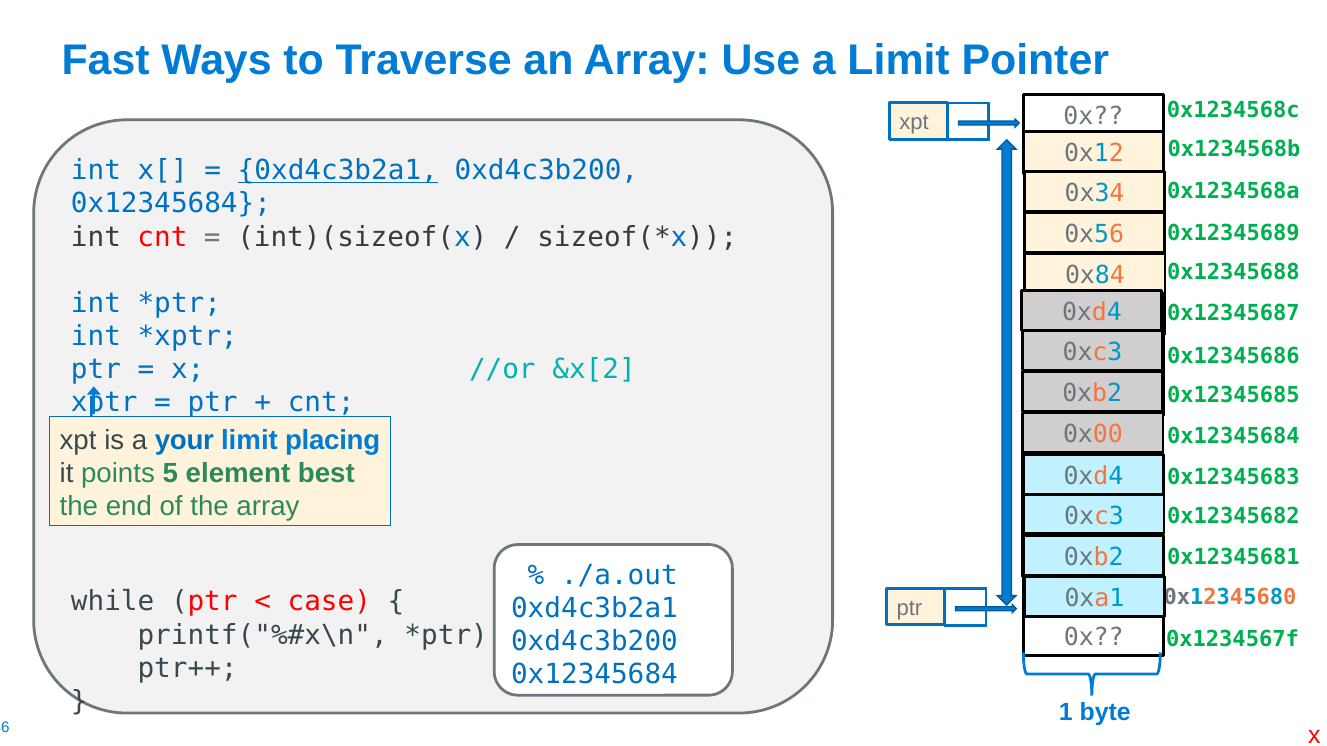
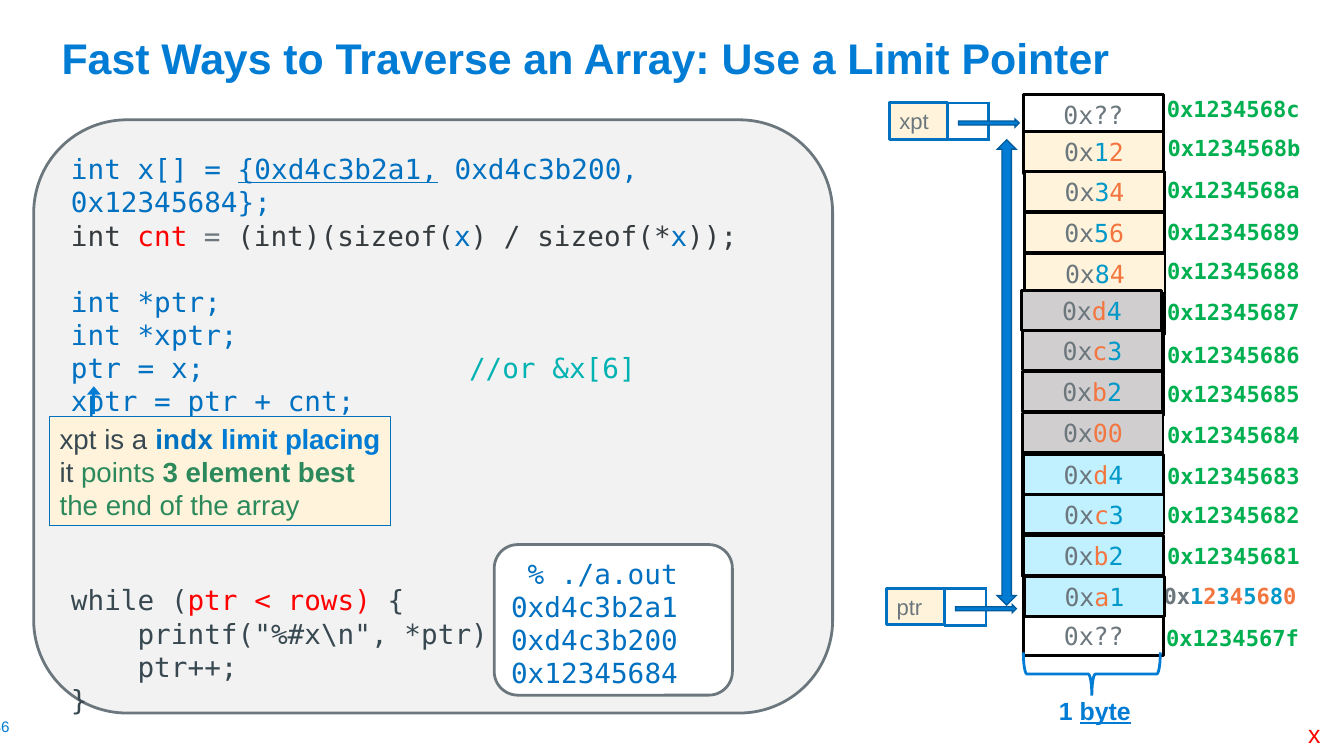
&x[2: &x[2 -> &x[6
your: your -> indx
5: 5 -> 3
case: case -> rows
byte underline: none -> present
